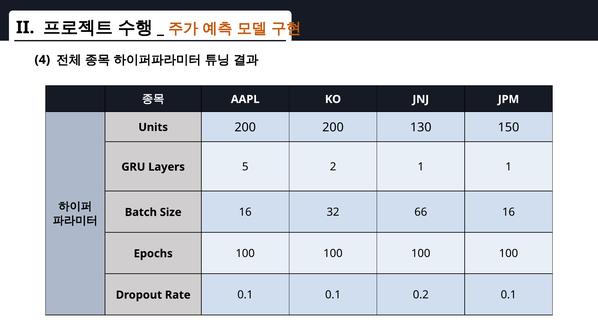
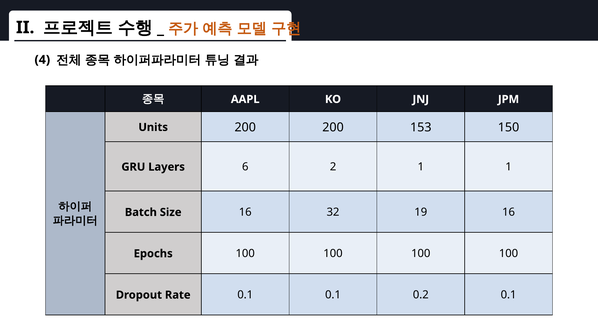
130: 130 -> 153
5: 5 -> 6
66: 66 -> 19
